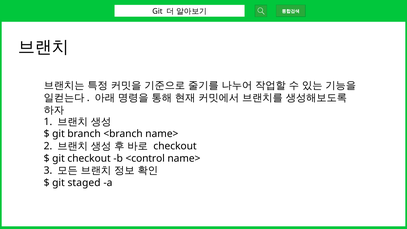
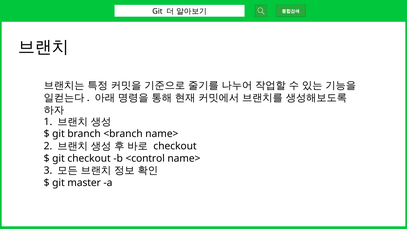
staged: staged -> master
